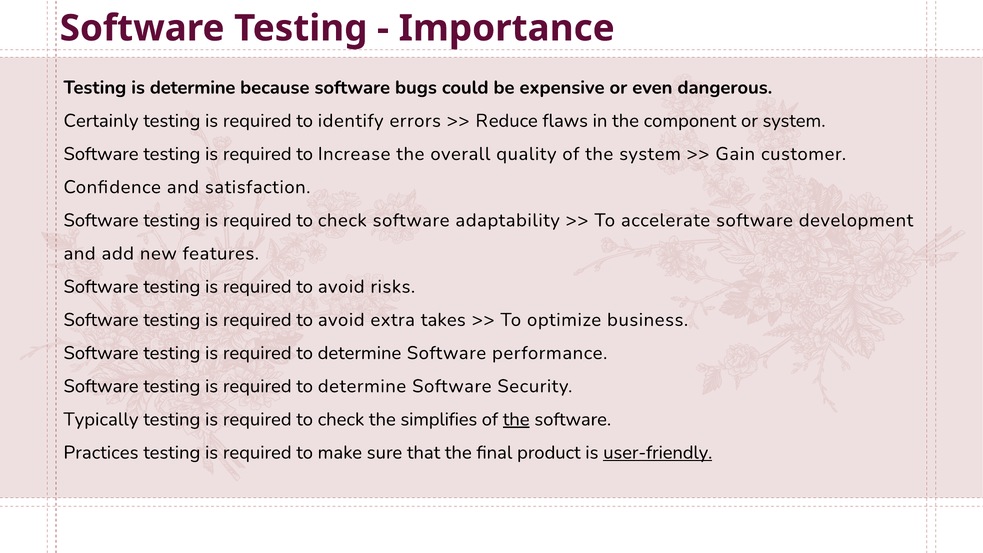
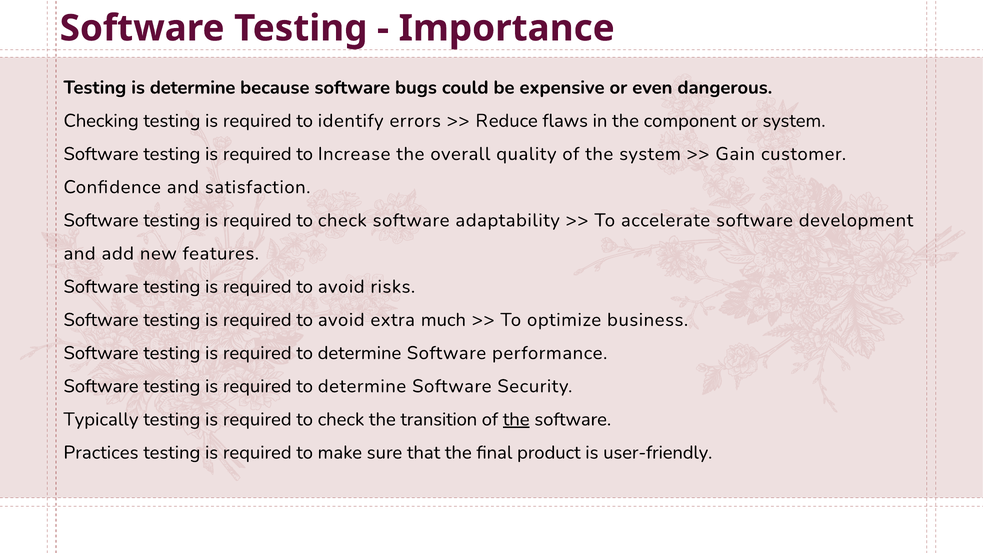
Certainly: Certainly -> Checking
takes: takes -> much
simplifies: simplifies -> transition
user-friendly underline: present -> none
